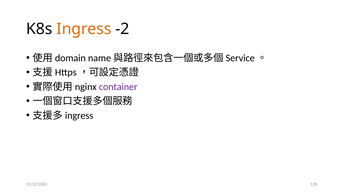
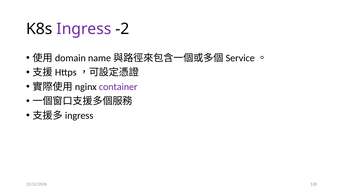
Ingress colour: orange -> purple
